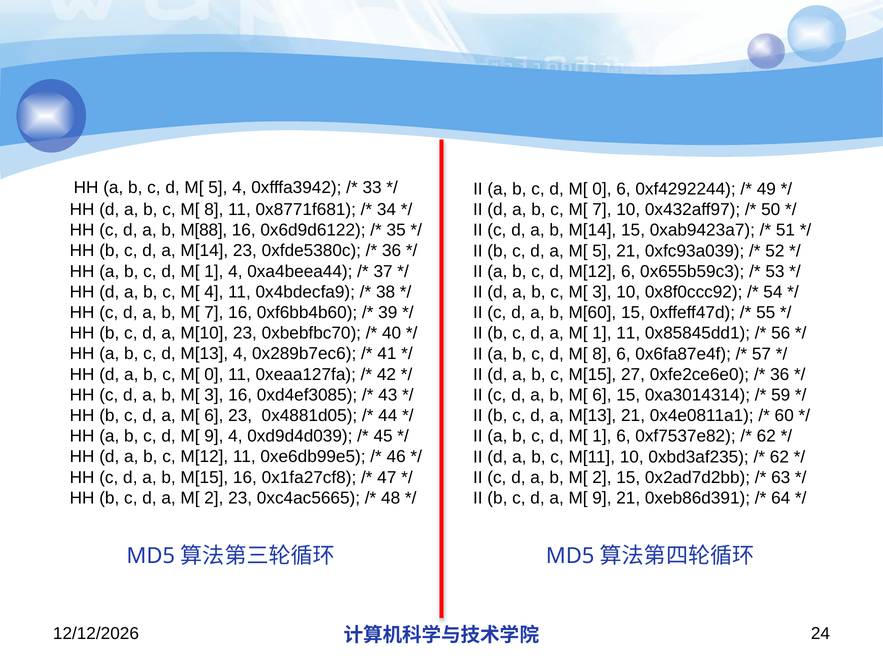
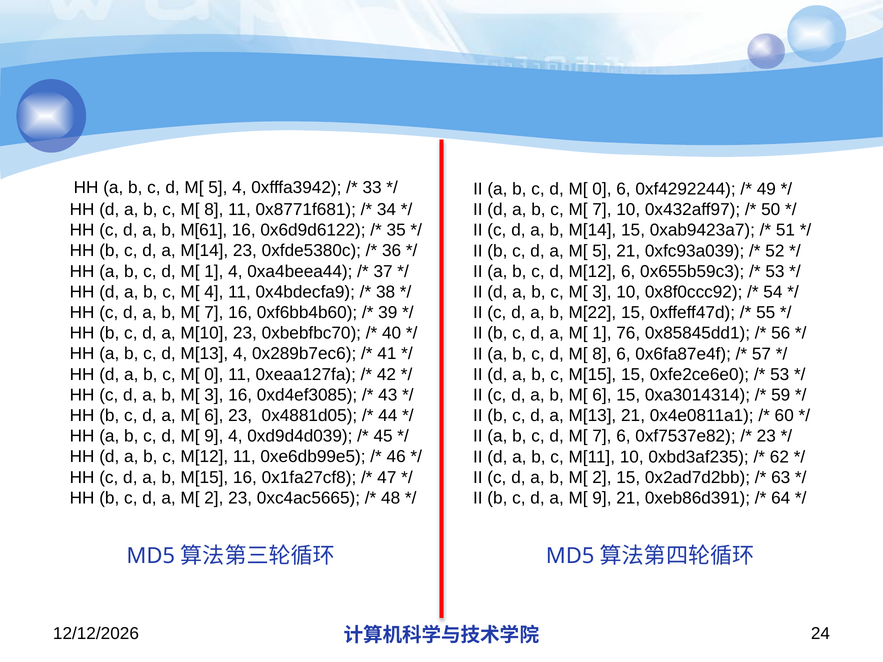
M[88: M[88 -> M[61
M[60: M[60 -> M[22
1 11: 11 -> 76
M[15 27: 27 -> 15
36 at (780, 375): 36 -> 53
1 at (602, 436): 1 -> 7
62 at (766, 436): 62 -> 23
